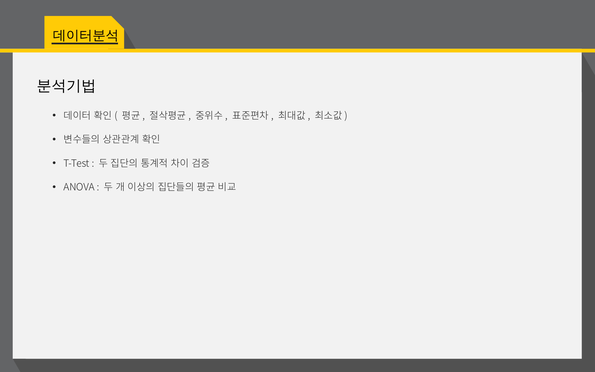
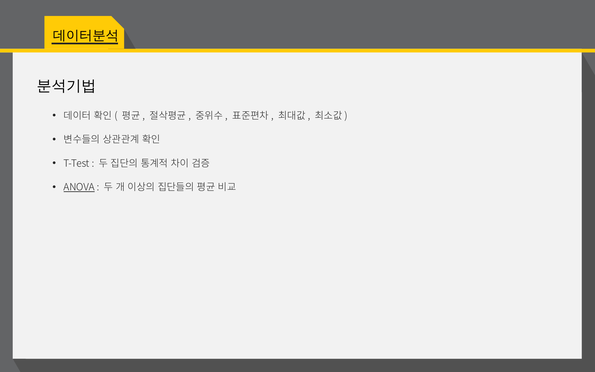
ANOVA underline: none -> present
